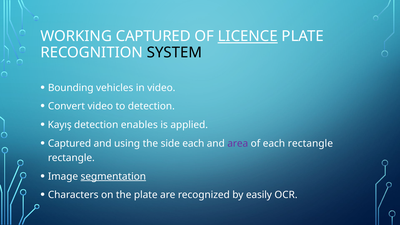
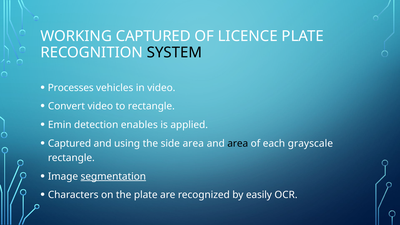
LICENCE underline: present -> none
Bounding: Bounding -> Processes
to detection: detection -> rectangle
Kayış: Kayış -> Emin
side each: each -> area
area at (238, 143) colour: purple -> black
each rectangle: rectangle -> grayscale
